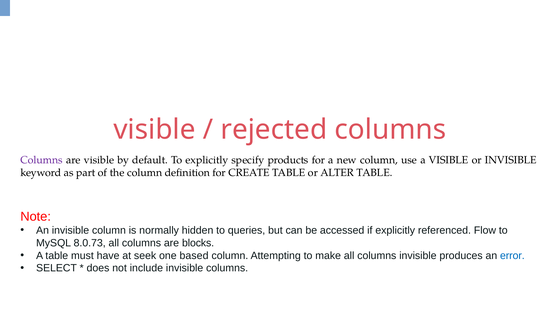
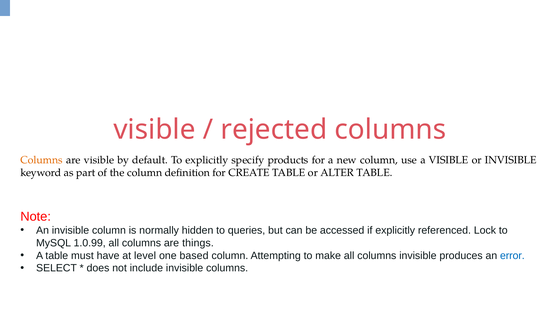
Columns at (42, 160) colour: purple -> orange
Flow: Flow -> Lock
8.0.73: 8.0.73 -> 1.0.99
blocks: blocks -> things
seek: seek -> level
